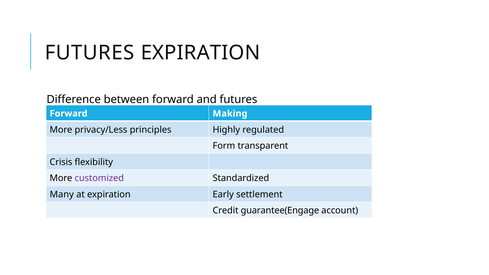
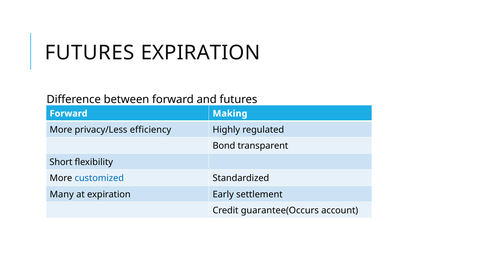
principles: principles -> efficiency
Form: Form -> Bond
Crisis: Crisis -> Short
customized colour: purple -> blue
guarantee(Engage: guarantee(Engage -> guarantee(Occurs
